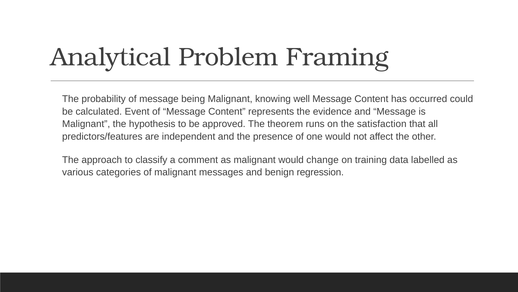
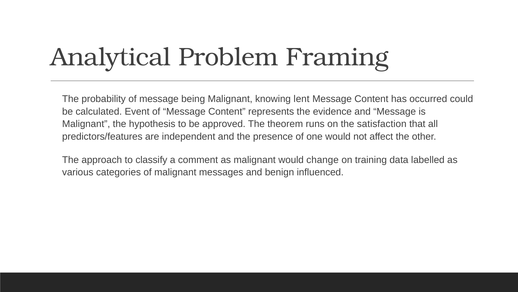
well: well -> lent
regression: regression -> influenced
